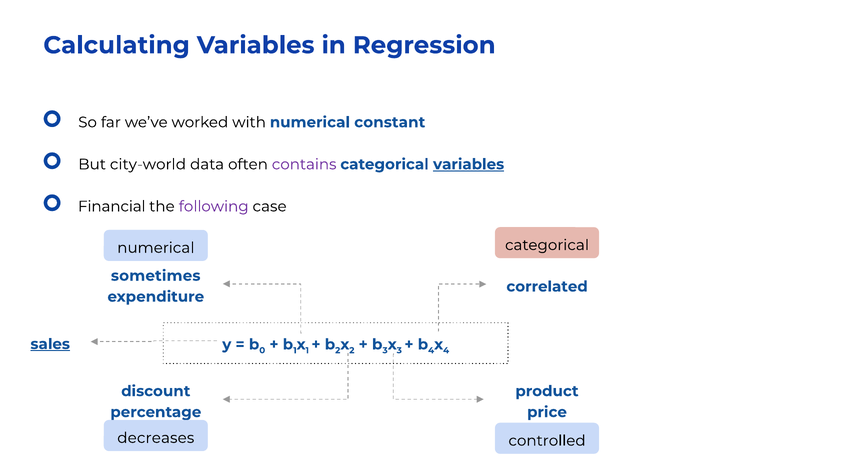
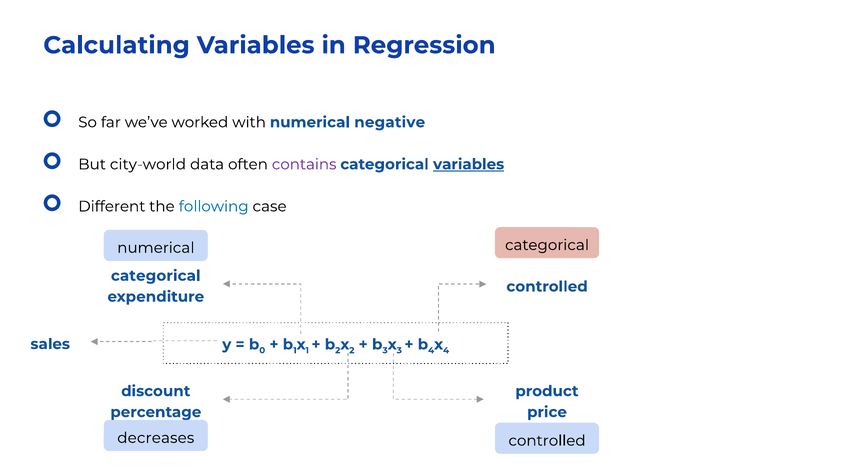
constant: constant -> negative
Financial: Financial -> Different
following colour: purple -> blue
sometimes at (156, 276): sometimes -> categorical
correlated at (547, 287): correlated -> controlled
sales underline: present -> none
